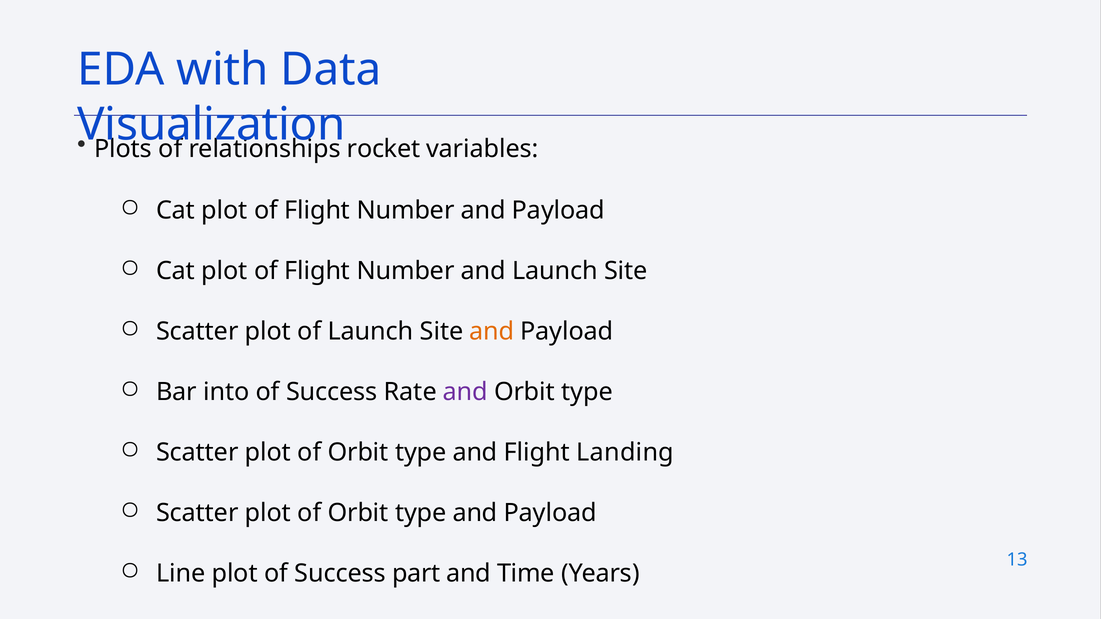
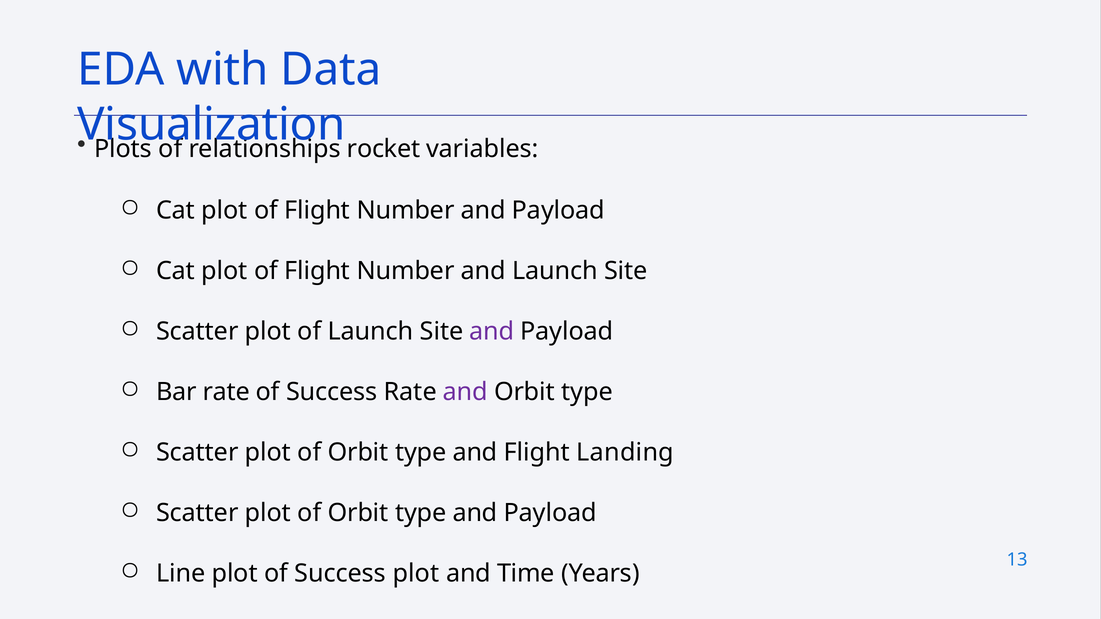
and at (492, 332) colour: orange -> purple
Bar into: into -> rate
Success part: part -> plot
